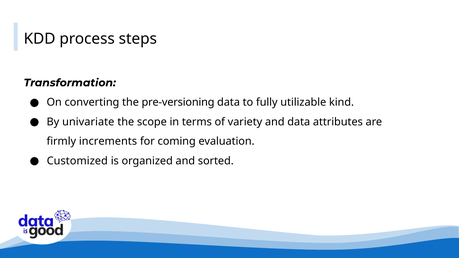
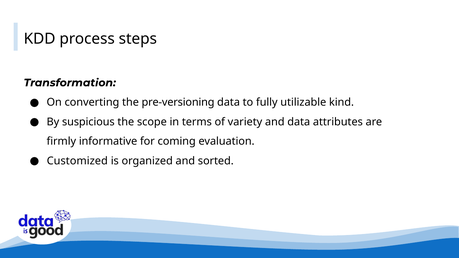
univariate: univariate -> suspicious
increments: increments -> informative
